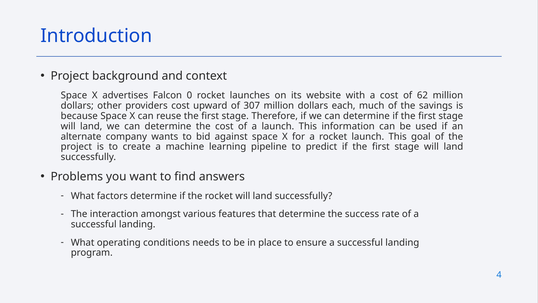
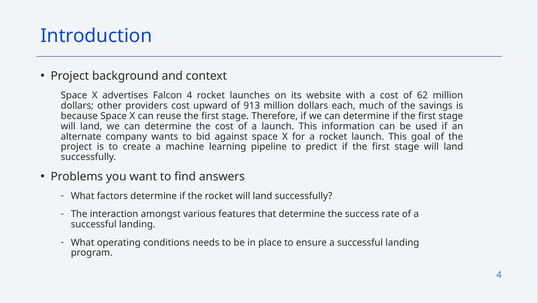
Falcon 0: 0 -> 4
307: 307 -> 913
